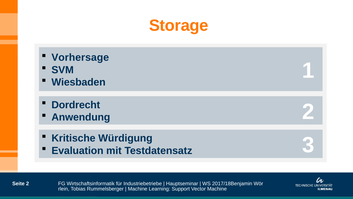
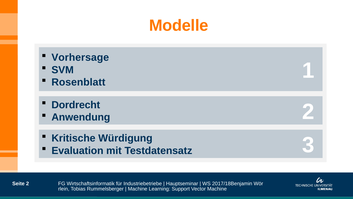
Storage: Storage -> Modelle
Wiesbaden: Wiesbaden -> Rosenblatt
